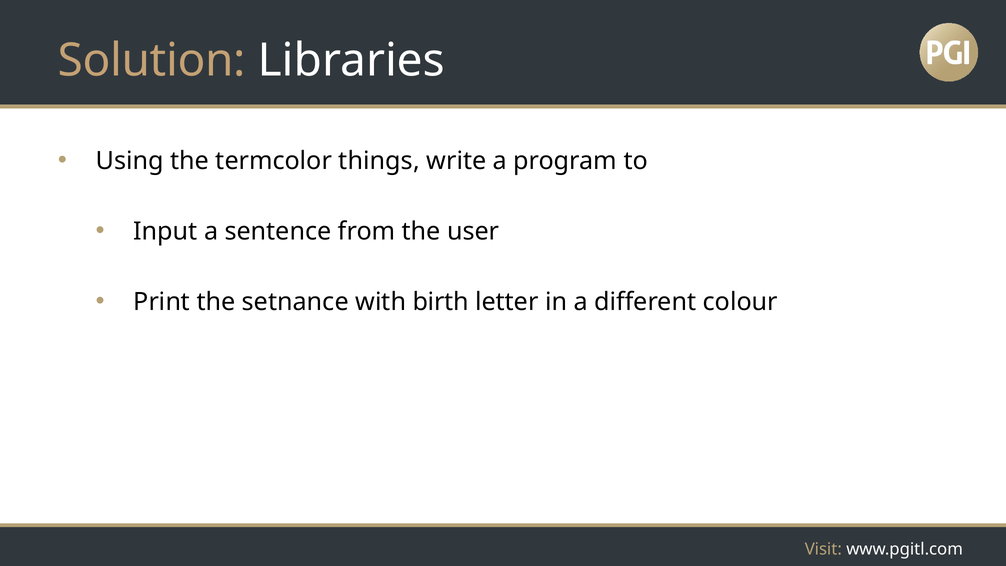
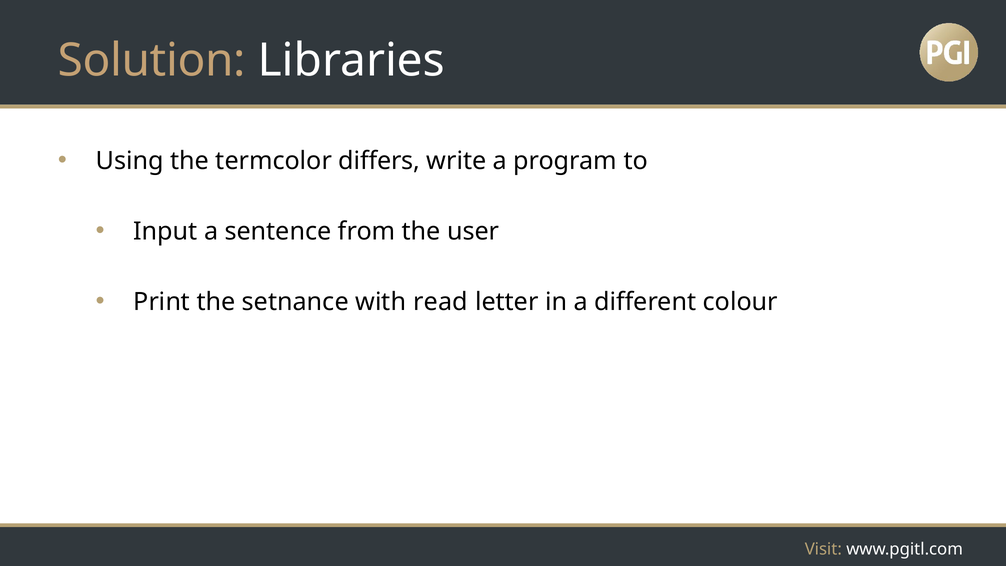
things: things -> differs
birth: birth -> read
